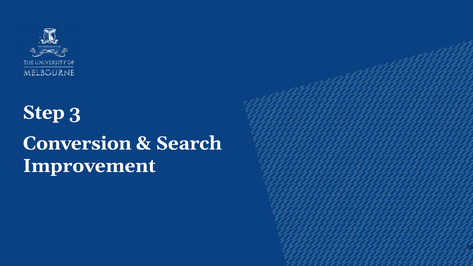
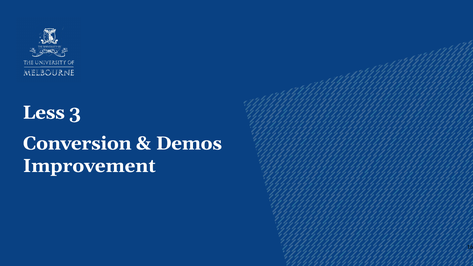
Step: Step -> Less
Search: Search -> Demos
